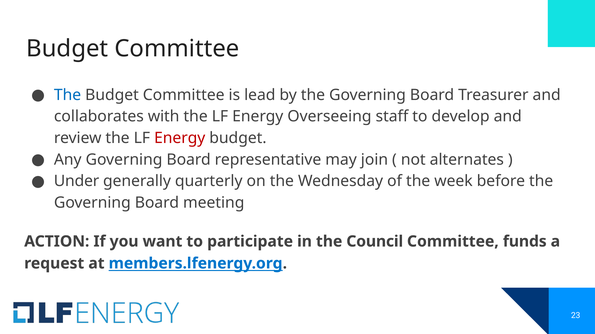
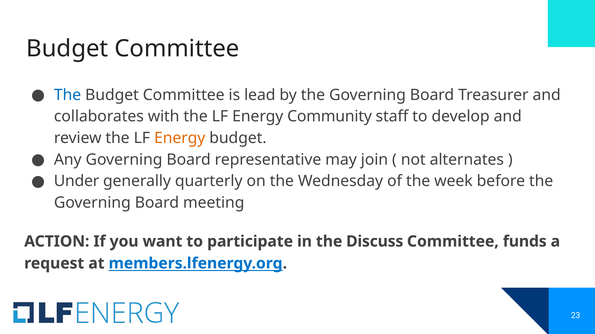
Overseeing: Overseeing -> Community
Energy at (180, 138) colour: red -> orange
Council: Council -> Discuss
